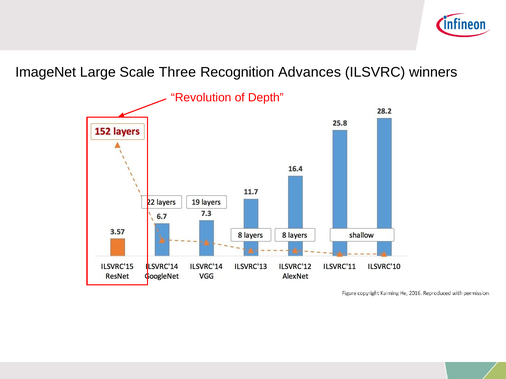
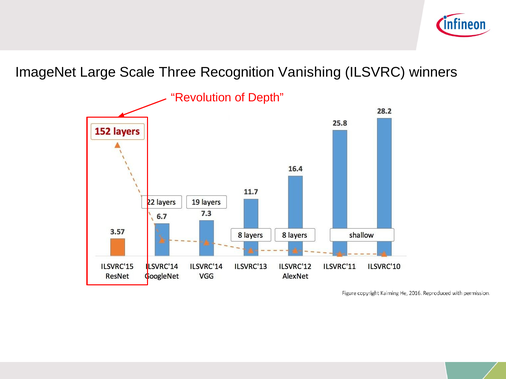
Advances: Advances -> Vanishing
